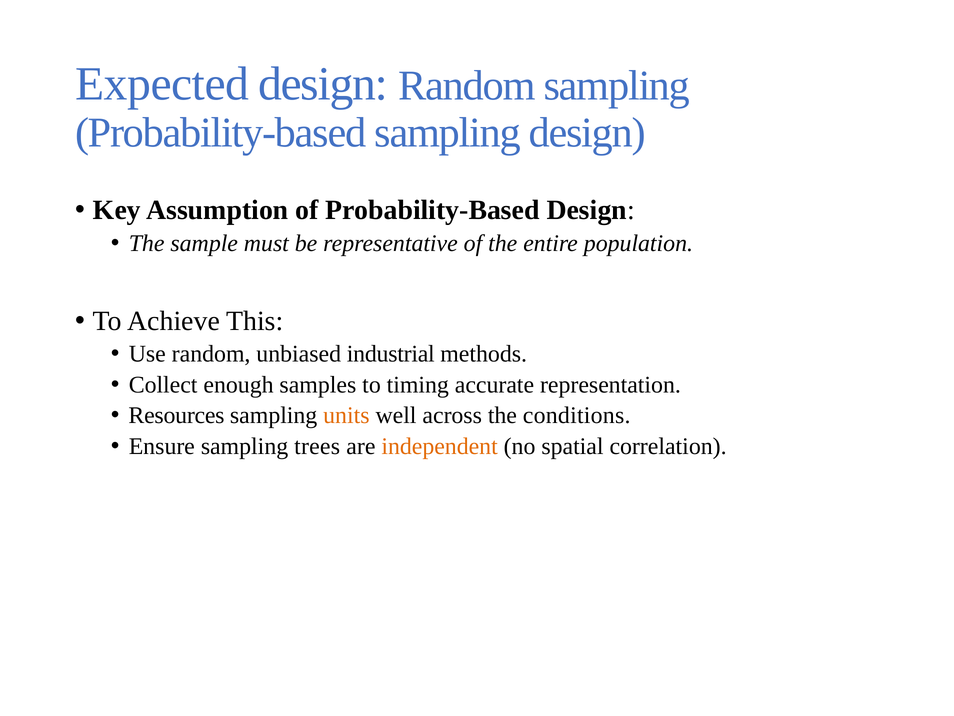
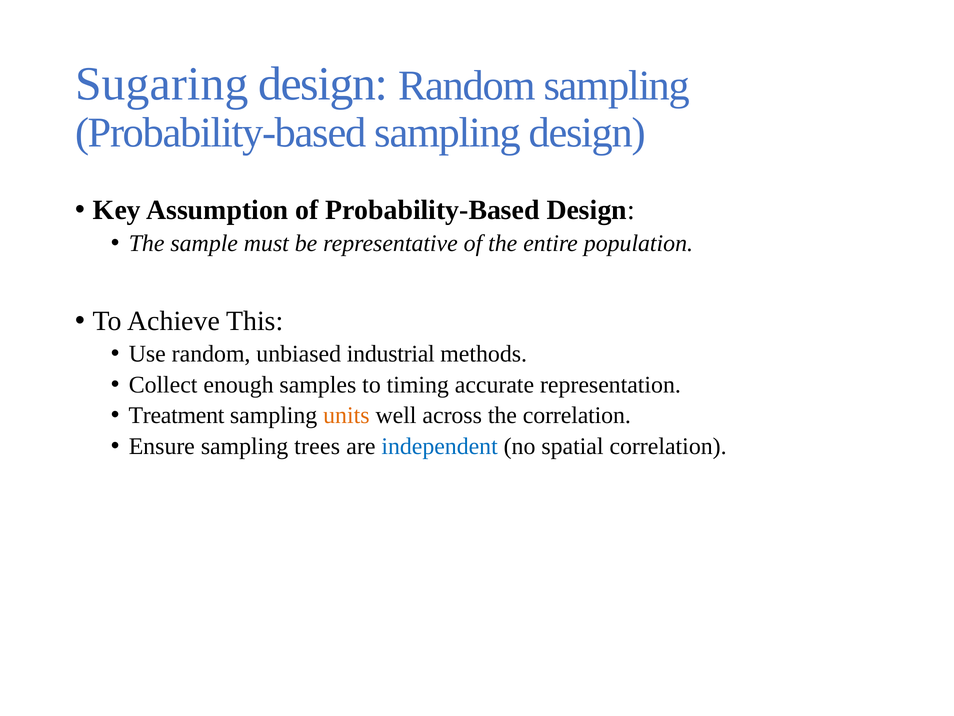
Expected: Expected -> Sugaring
Resources: Resources -> Treatment
the conditions: conditions -> correlation
independent colour: orange -> blue
